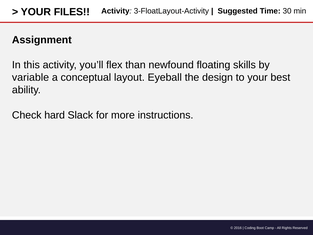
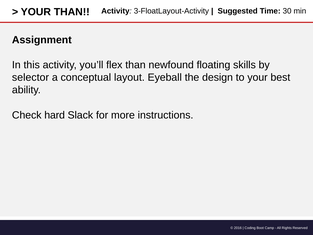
YOUR FILES: FILES -> THAN
variable: variable -> selector
